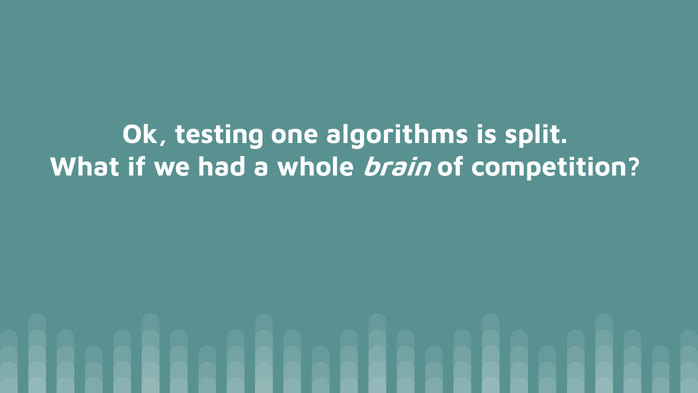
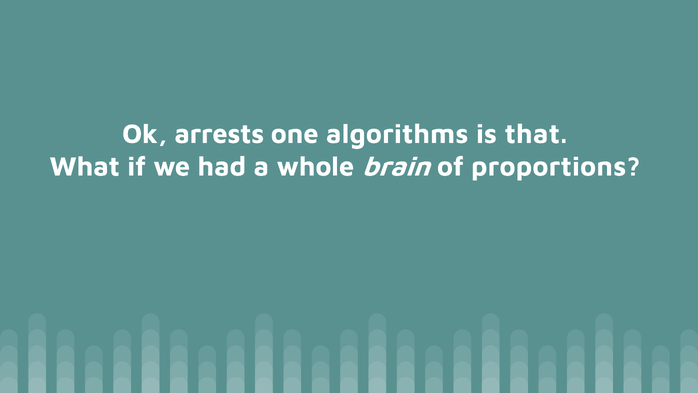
testing: testing -> arrests
split: split -> that
competition: competition -> proportions
